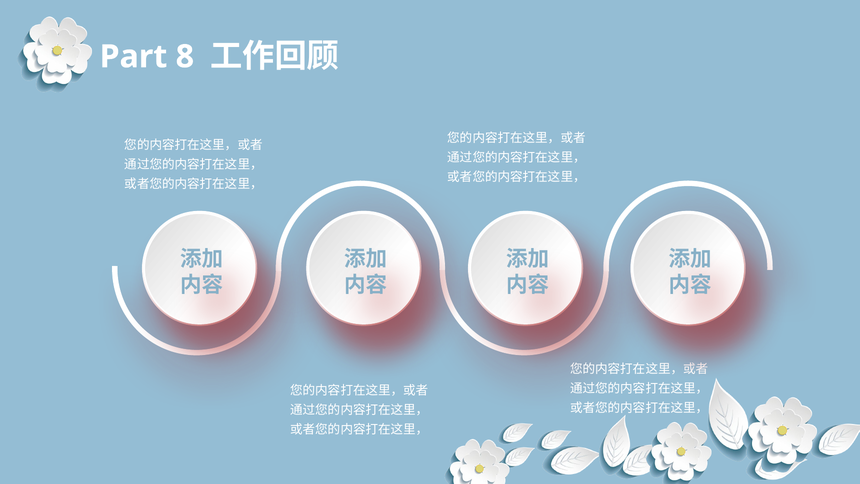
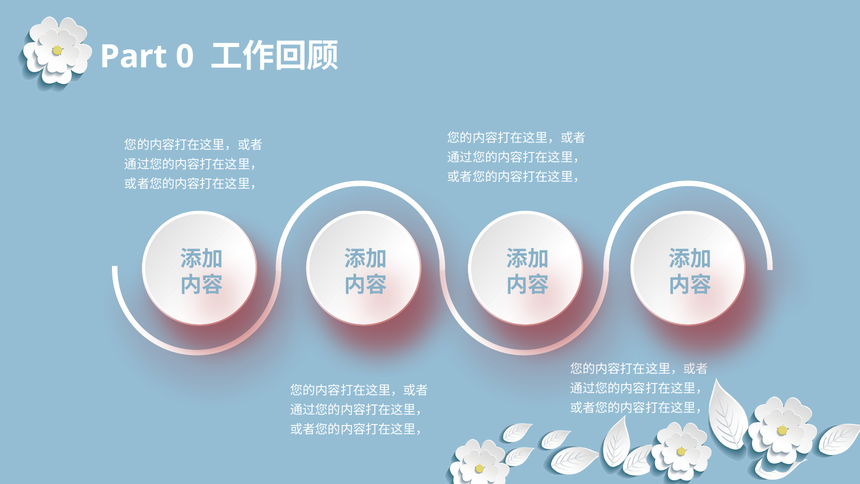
8: 8 -> 0
